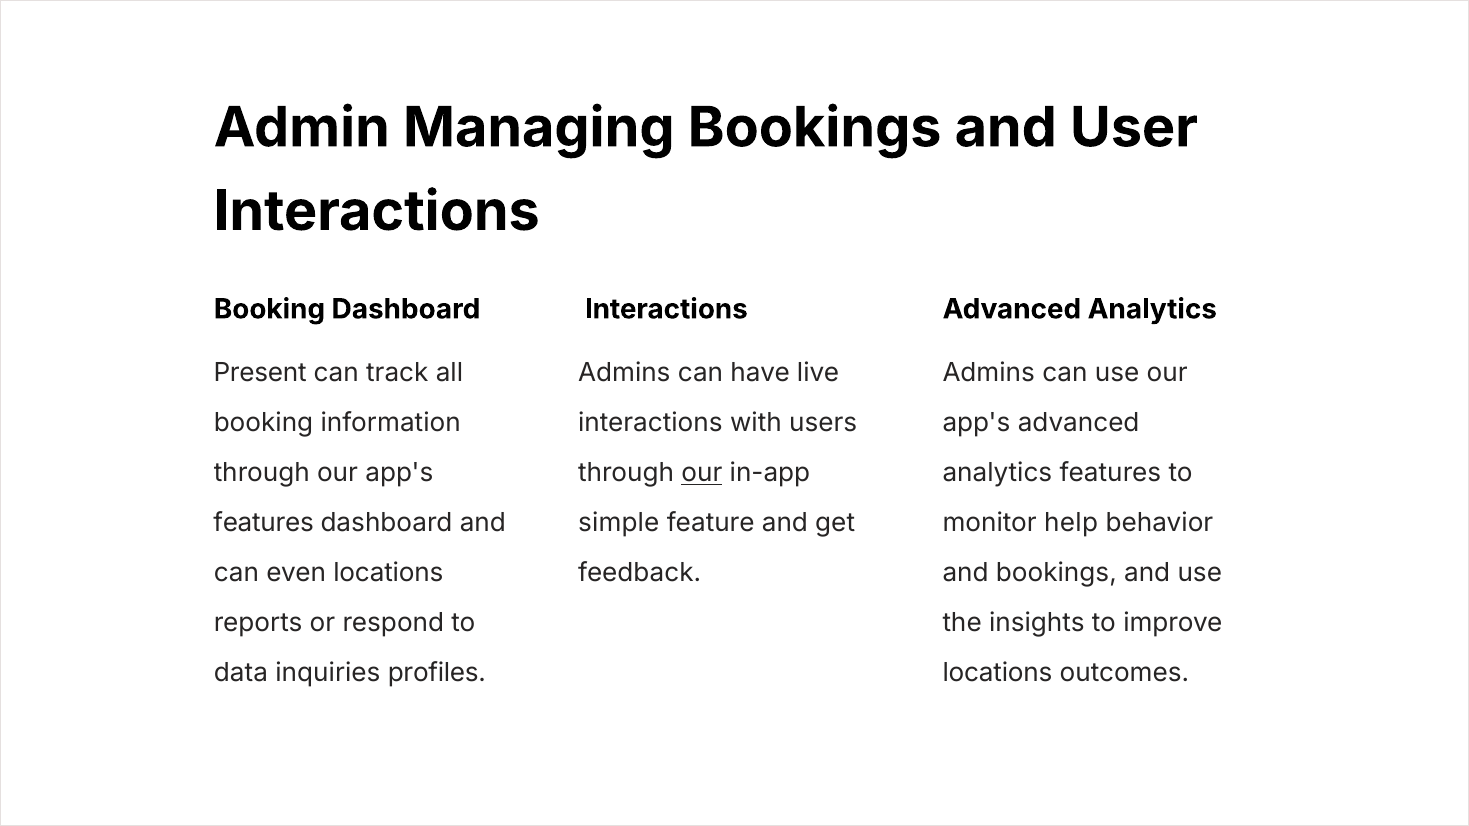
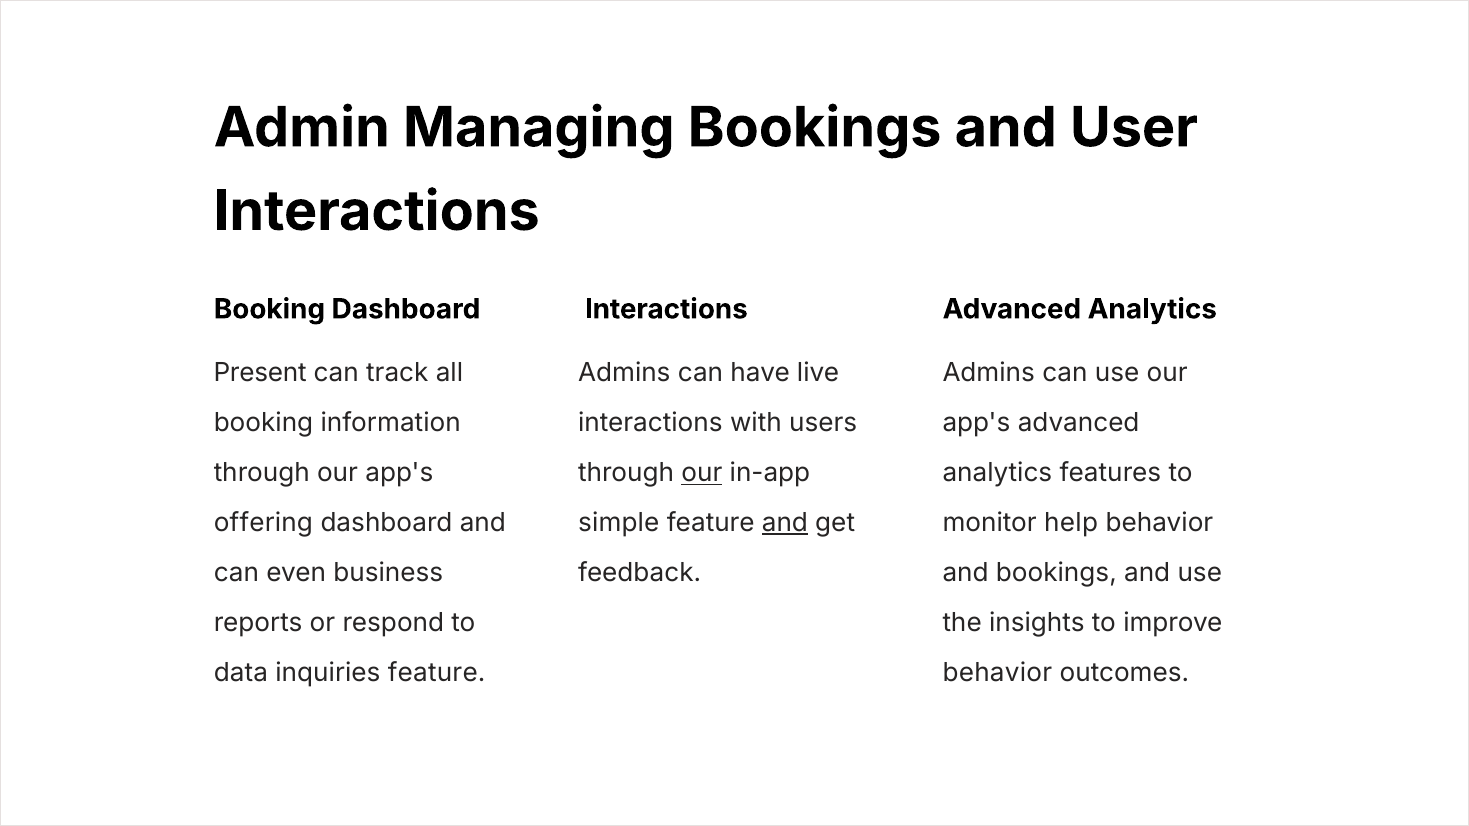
features at (264, 523): features -> offering
and at (785, 523) underline: none -> present
even locations: locations -> business
inquiries profiles: profiles -> feature
locations at (998, 673): locations -> behavior
